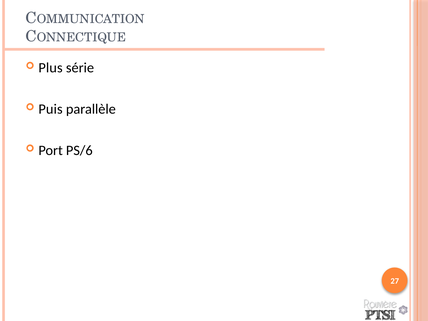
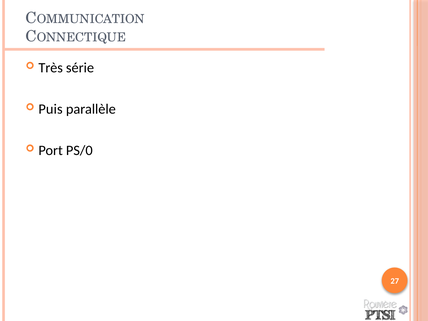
Plus: Plus -> Très
PS/6: PS/6 -> PS/0
